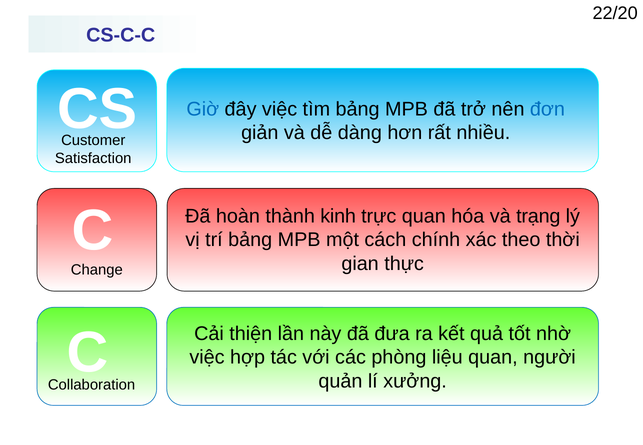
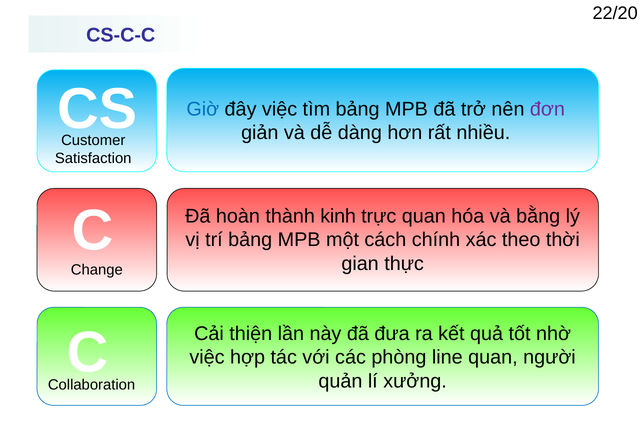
đơn colour: blue -> purple
trạng: trạng -> bằng
liệu: liệu -> line
